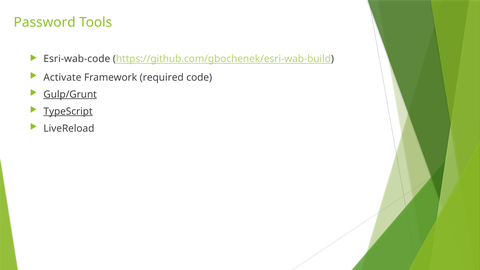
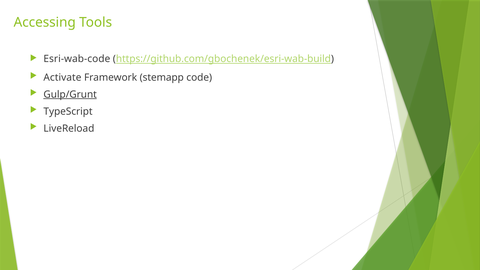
Password: Password -> Accessing
required: required -> stemapp
TypeScript underline: present -> none
